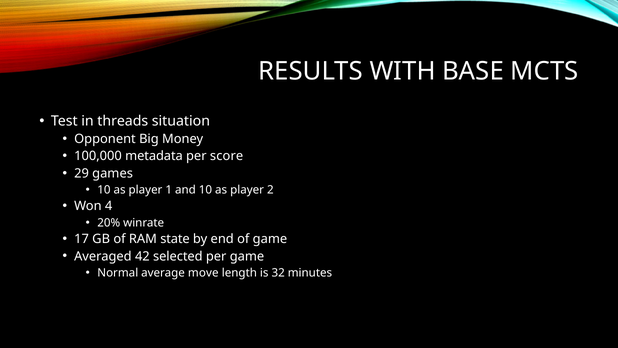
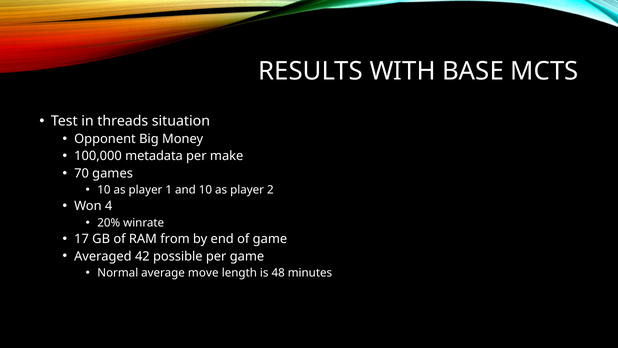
score: score -> make
29: 29 -> 70
state: state -> from
selected: selected -> possible
32: 32 -> 48
